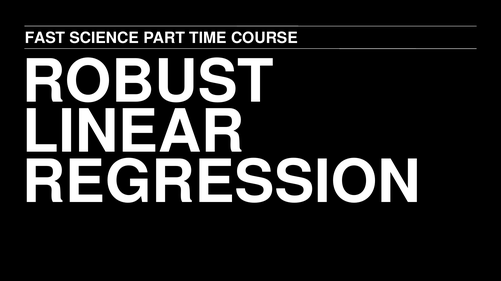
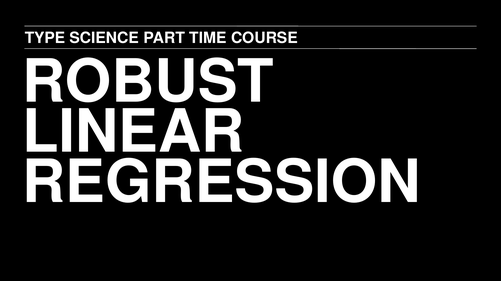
FAST: FAST -> TYPE
